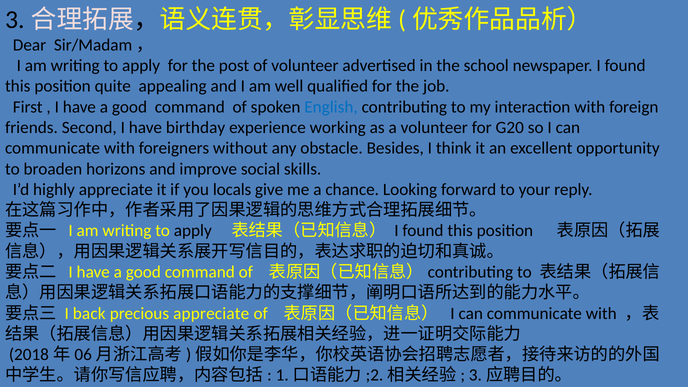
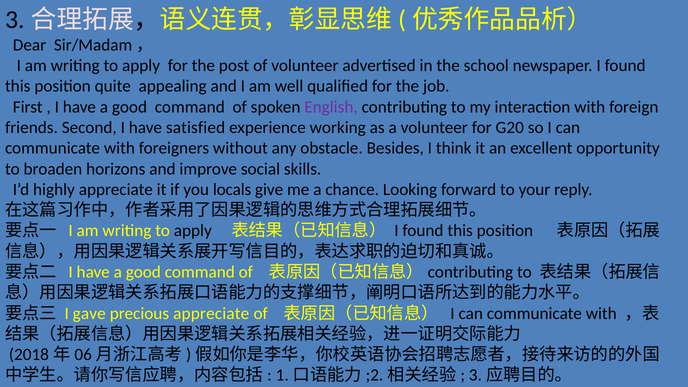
English colour: blue -> purple
birthday: birthday -> satisfied
back: back -> gave
